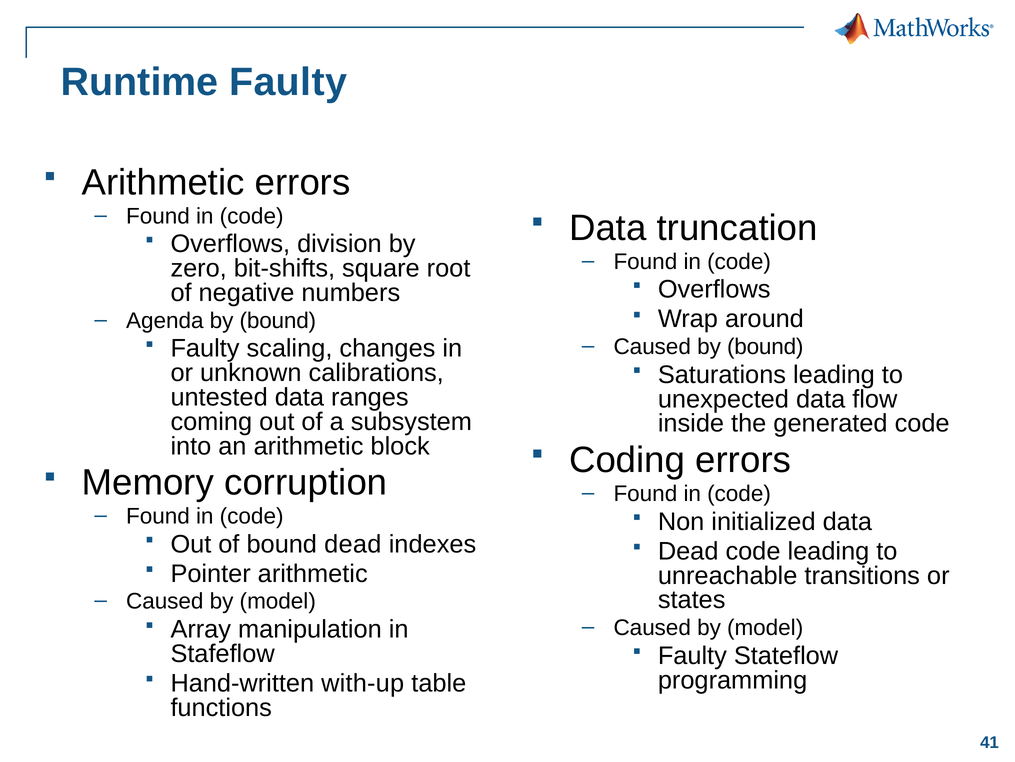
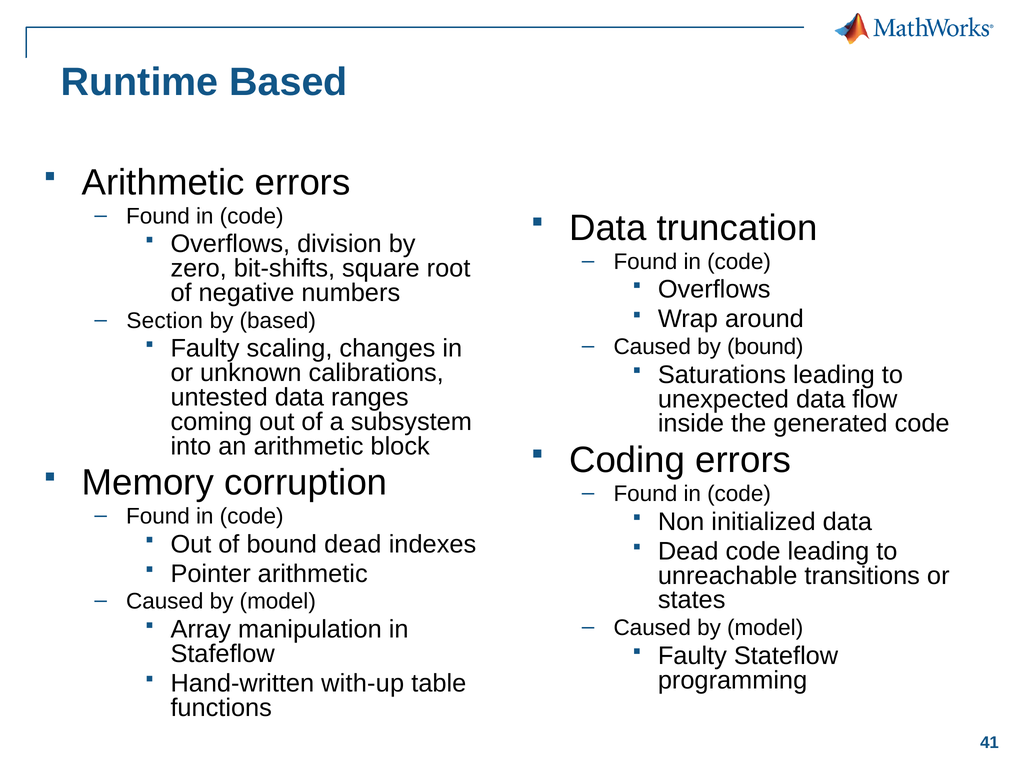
Runtime Faulty: Faulty -> Based
Agenda: Agenda -> Section
bound at (278, 320): bound -> based
